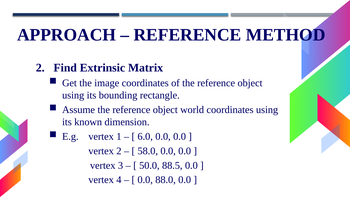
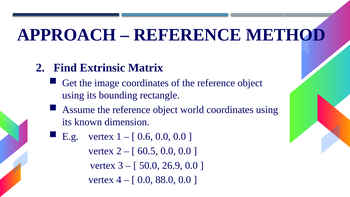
6.0: 6.0 -> 0.6
58.0: 58.0 -> 60.5
88.5: 88.5 -> 26.9
